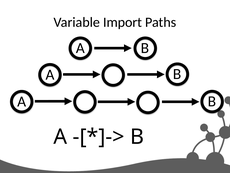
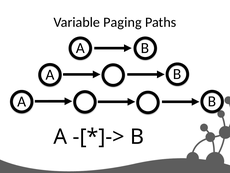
Import: Import -> Paging
